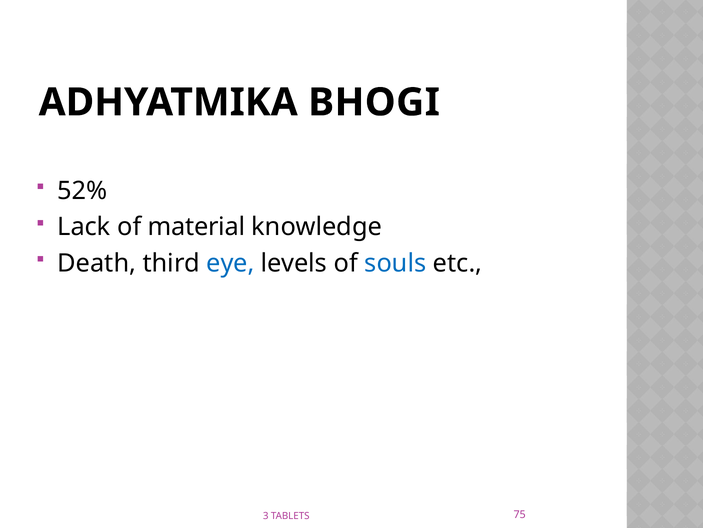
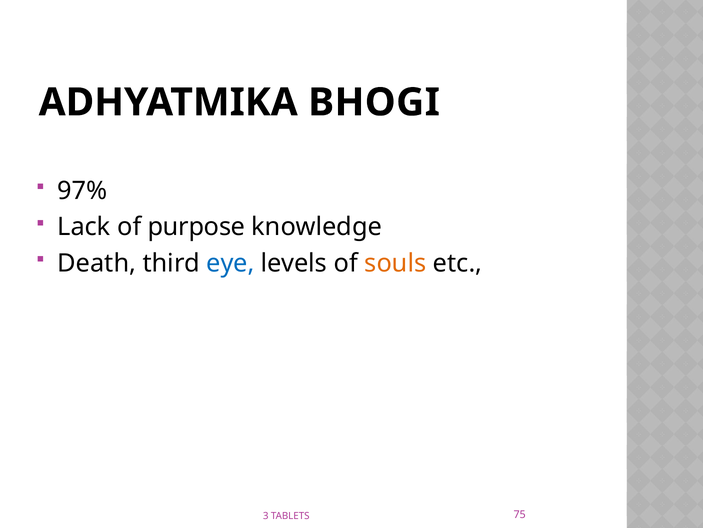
52%: 52% -> 97%
material: material -> purpose
souls colour: blue -> orange
